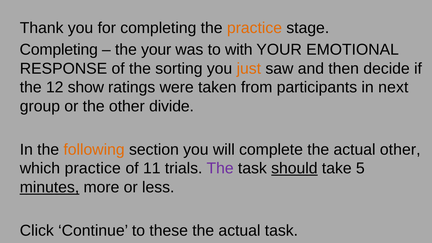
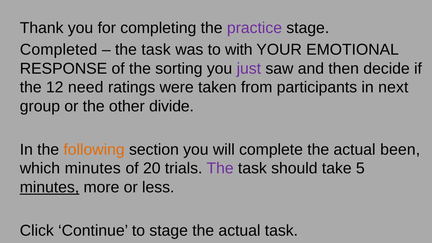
practice at (254, 28) colour: orange -> purple
Completing at (59, 50): Completing -> Completed
your at (156, 50): your -> task
just colour: orange -> purple
show: show -> need
actual other: other -> been
which practice: practice -> minutes
11: 11 -> 20
should underline: present -> none
to these: these -> stage
